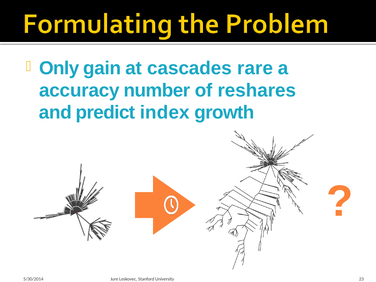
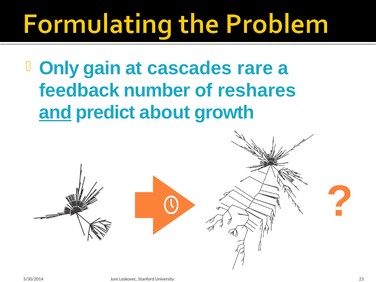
accuracy: accuracy -> feedback
and underline: none -> present
index: index -> about
